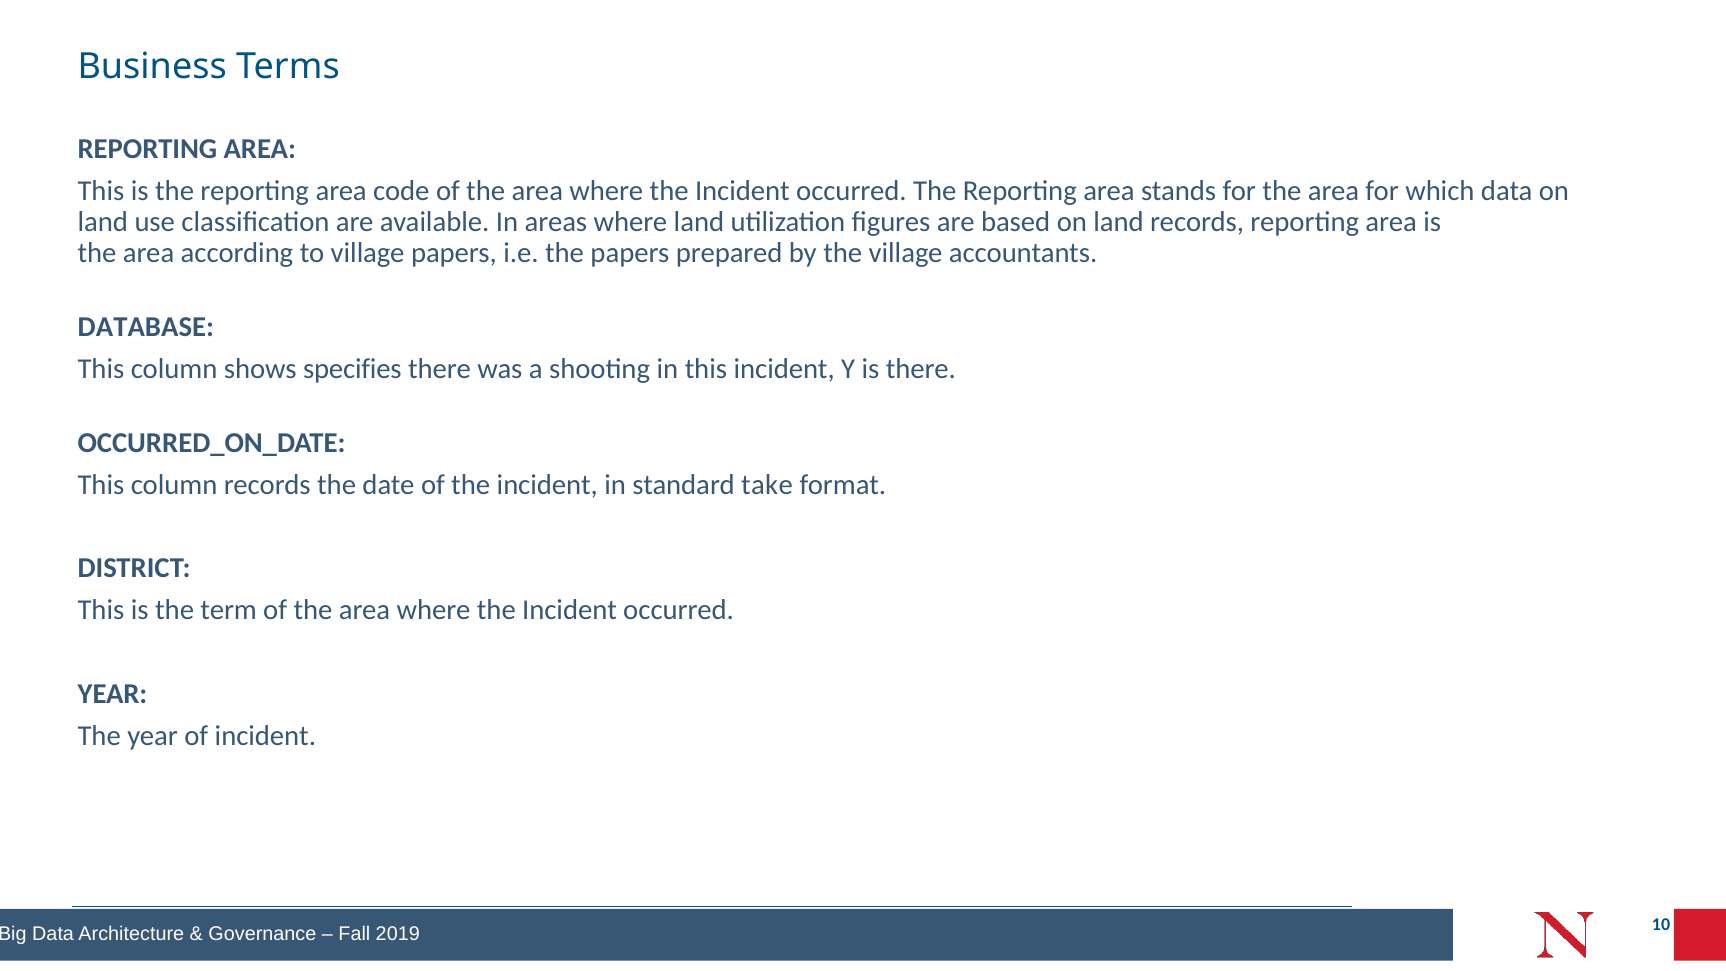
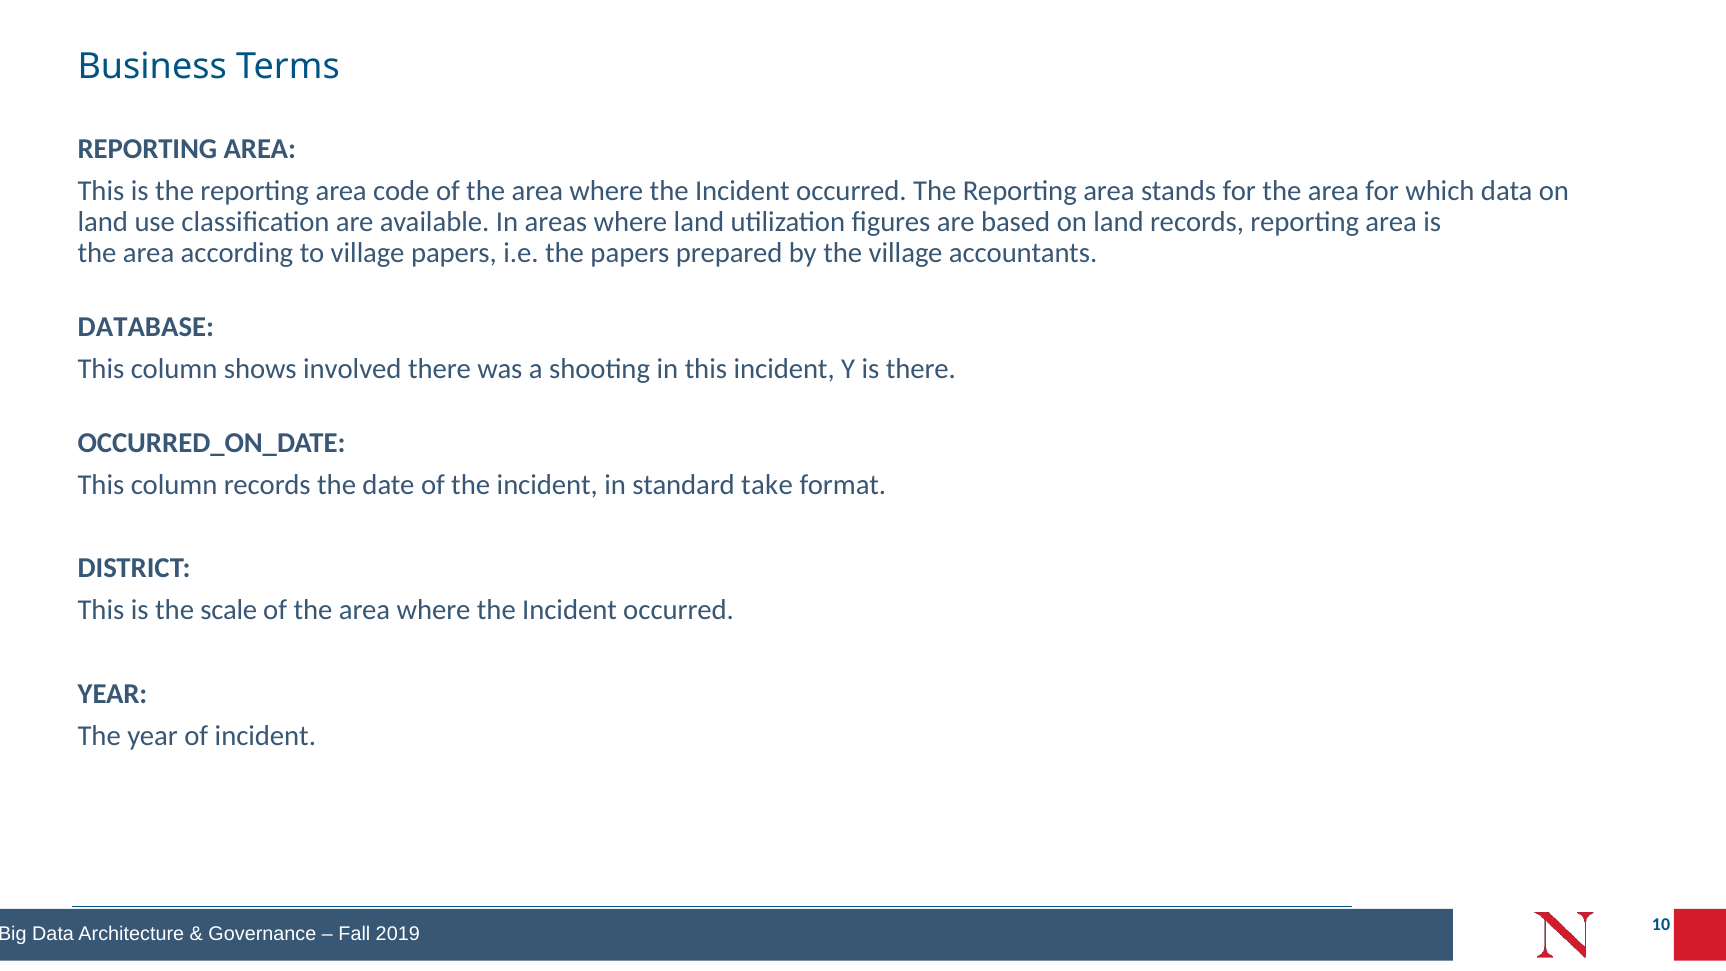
specifies: specifies -> involved
term: term -> scale
